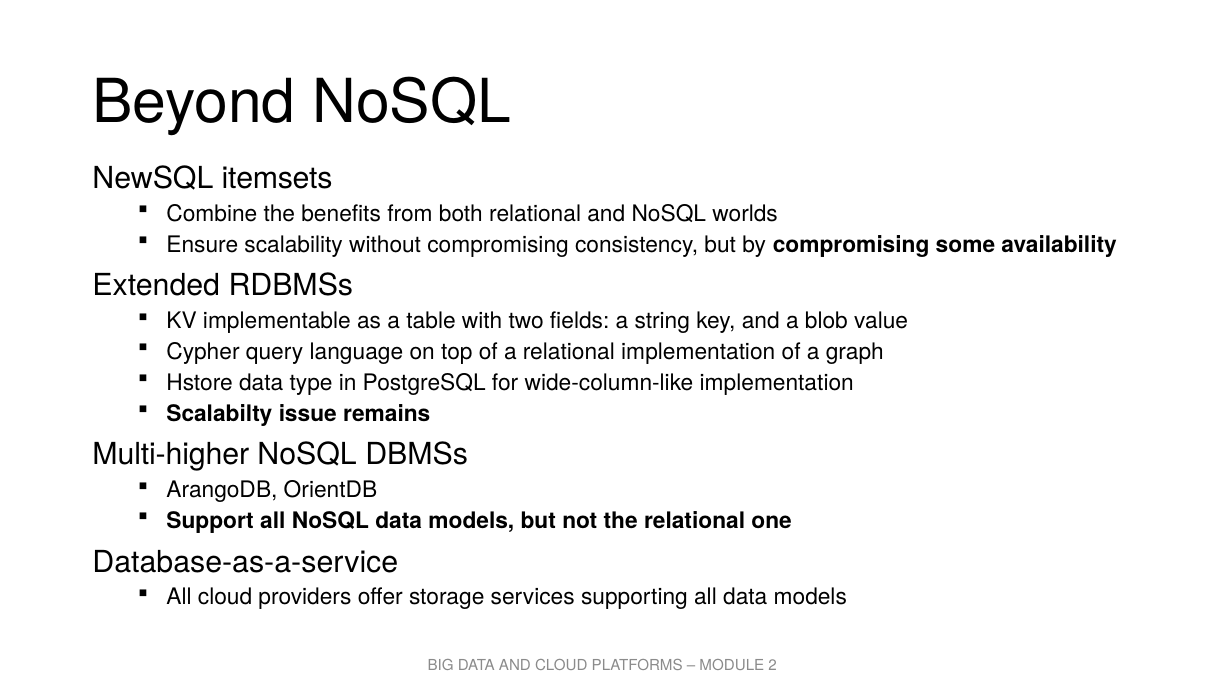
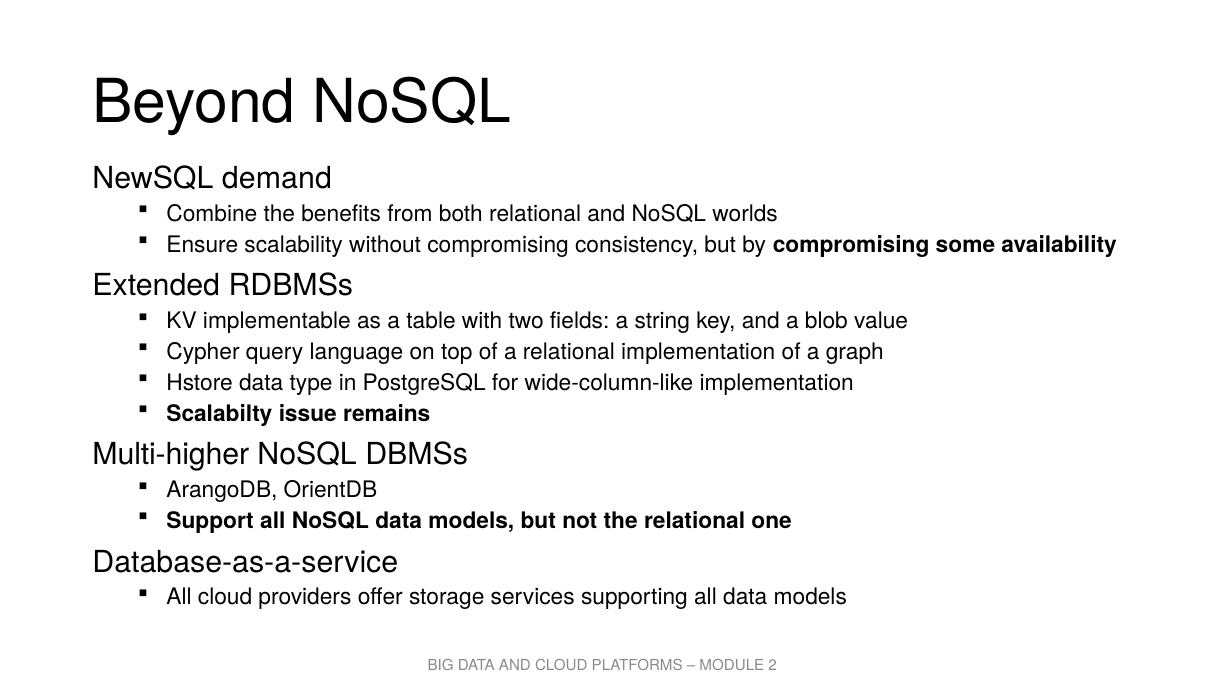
itemsets: itemsets -> demand
